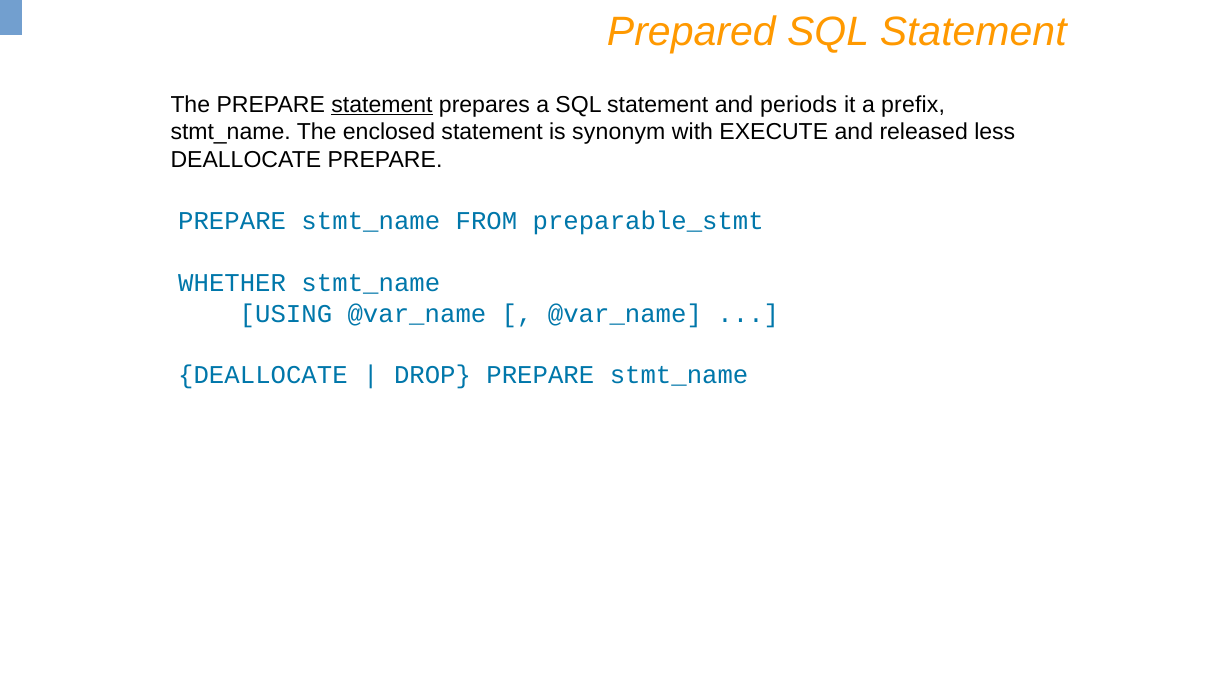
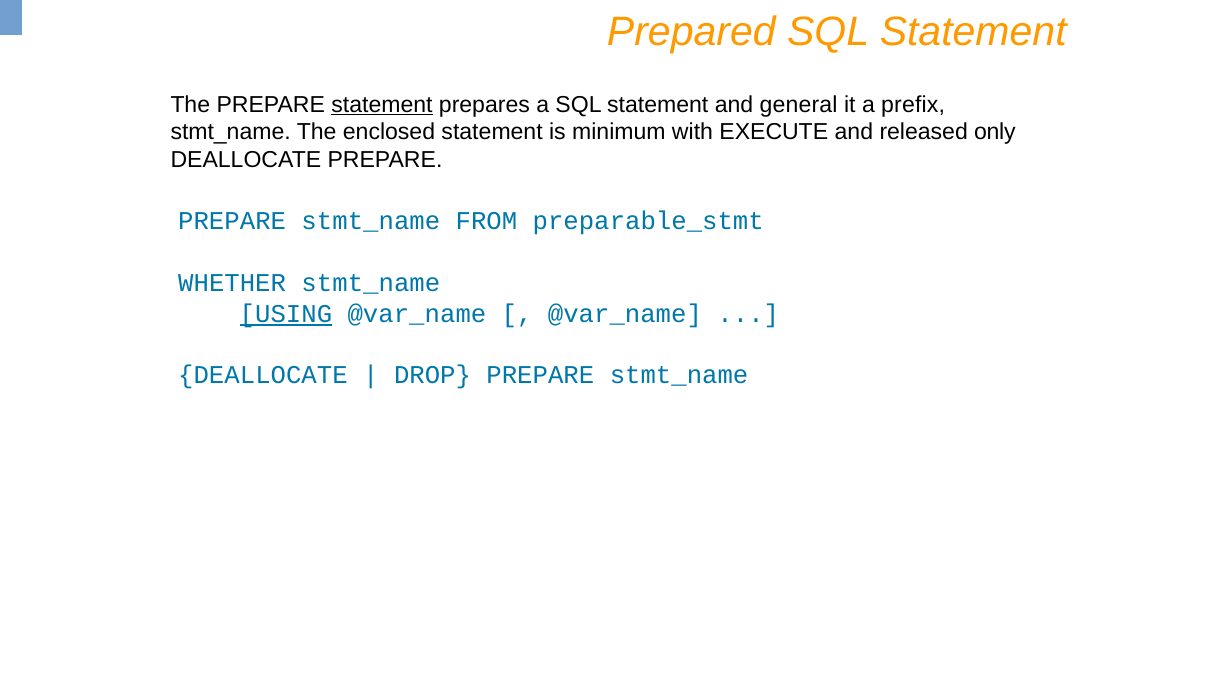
periods: periods -> general
synonym: synonym -> minimum
less: less -> only
USING underline: none -> present
